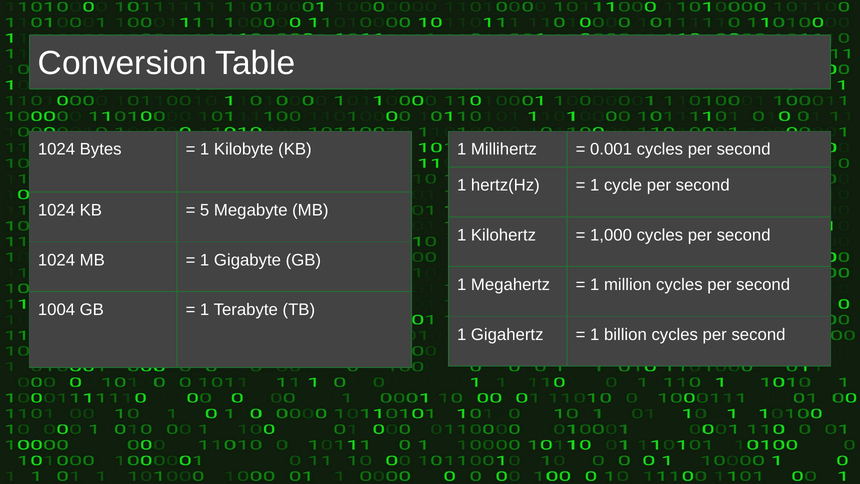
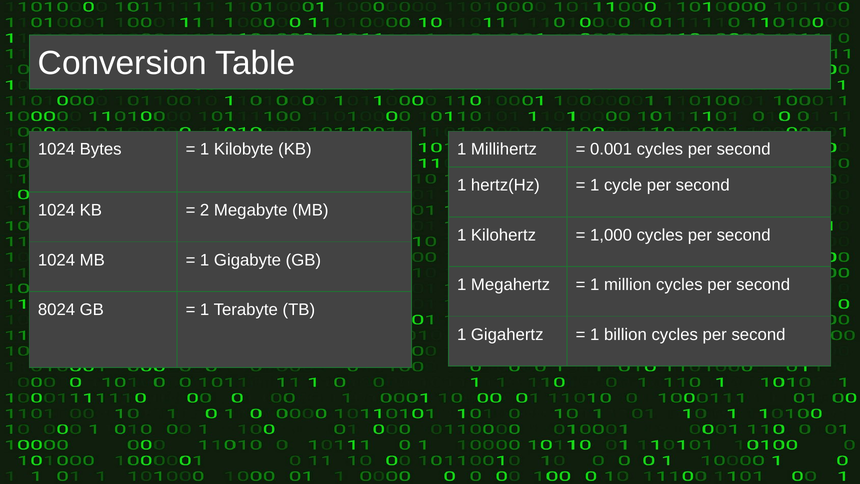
5: 5 -> 2
1004: 1004 -> 8024
